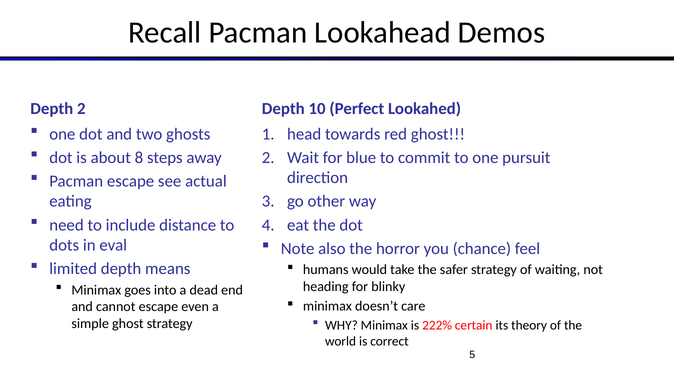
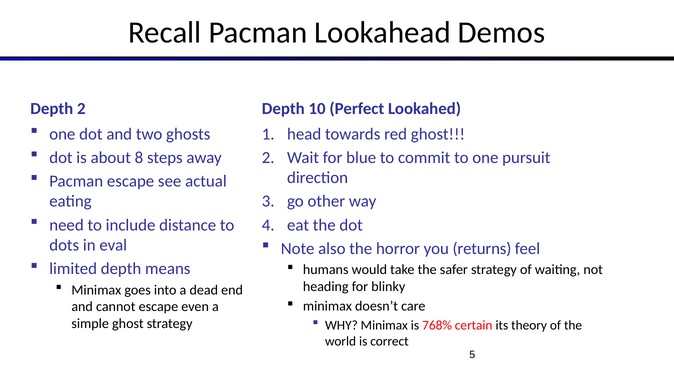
chance: chance -> returns
222%: 222% -> 768%
